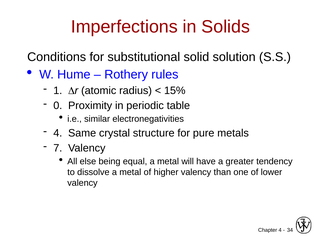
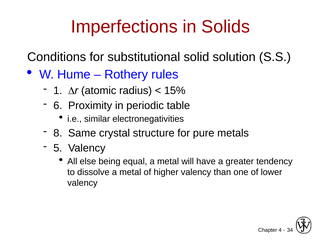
0: 0 -> 6
4 at (58, 133): 4 -> 8
7: 7 -> 5
